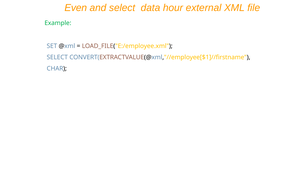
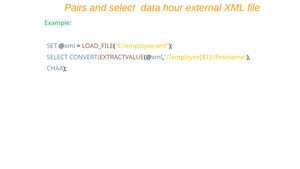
Even: Even -> Pairs
